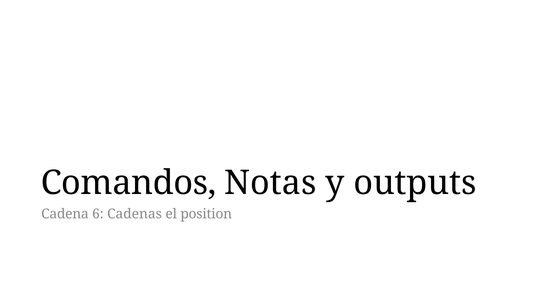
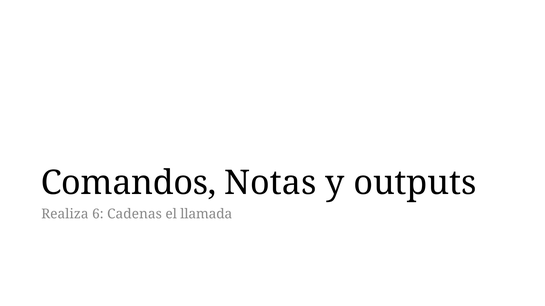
Cadena: Cadena -> Realiza
position: position -> llamada
